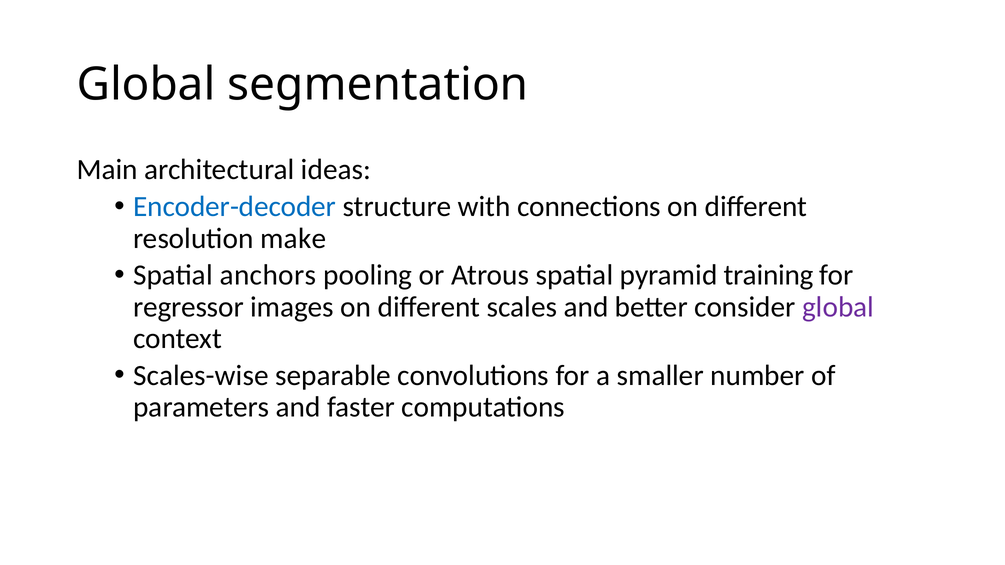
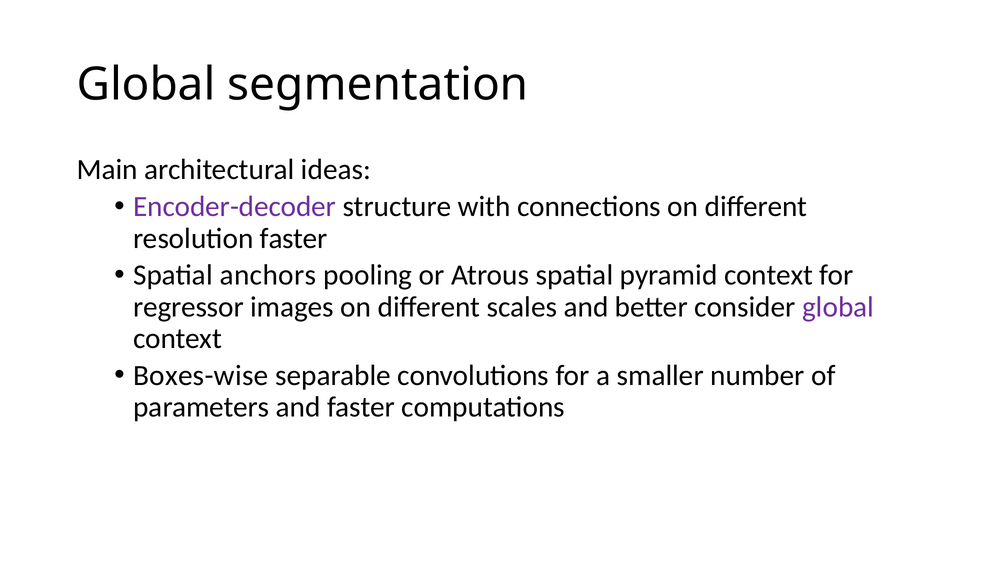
Encoder-decoder colour: blue -> purple
resolution make: make -> faster
pyramid training: training -> context
Scales-wise: Scales-wise -> Boxes-wise
